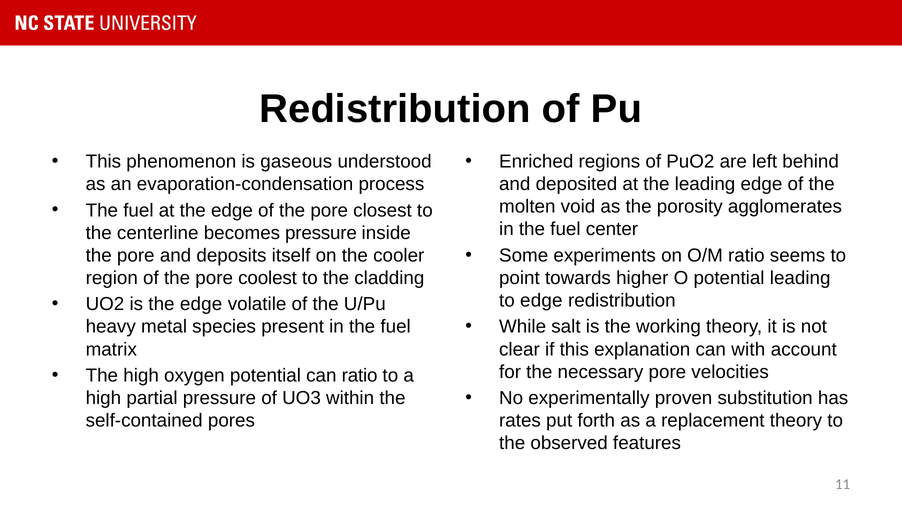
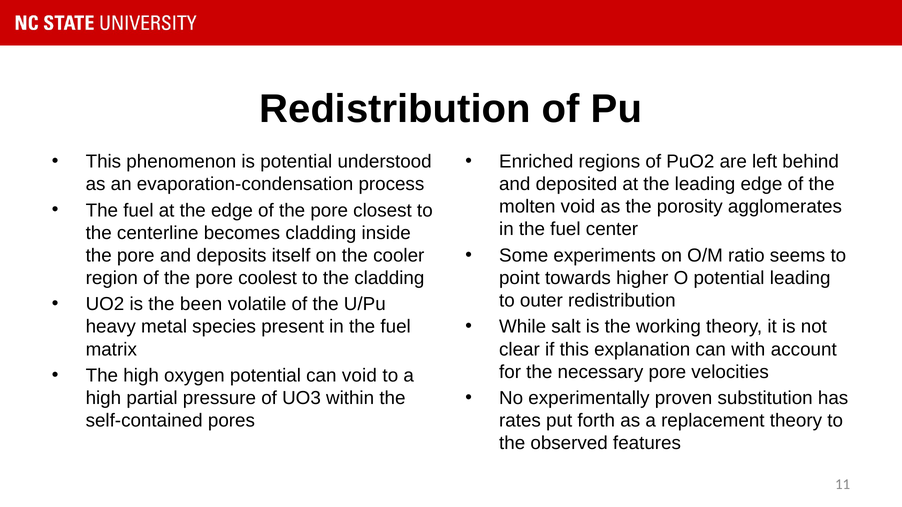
is gaseous: gaseous -> potential
becomes pressure: pressure -> cladding
to edge: edge -> outer
is the edge: edge -> been
can ratio: ratio -> void
